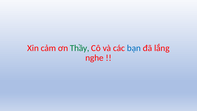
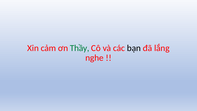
bạn colour: blue -> black
